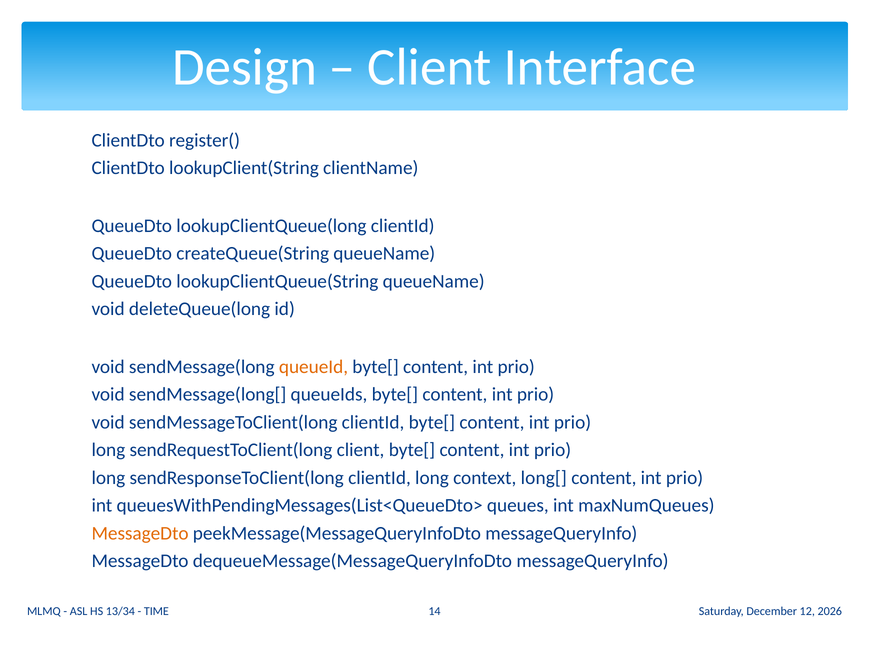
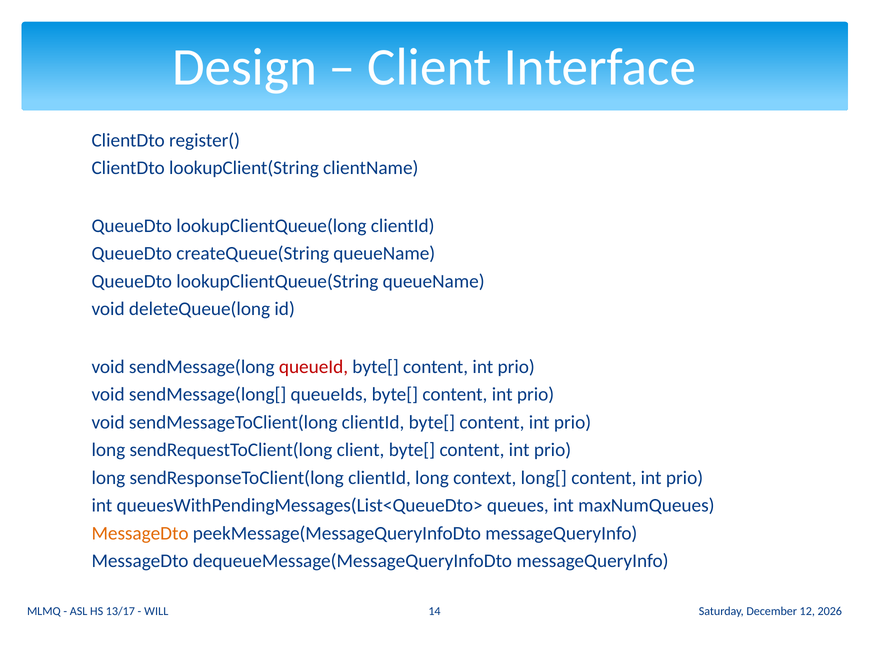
queueId colour: orange -> red
13/34: 13/34 -> 13/17
TIME: TIME -> WILL
